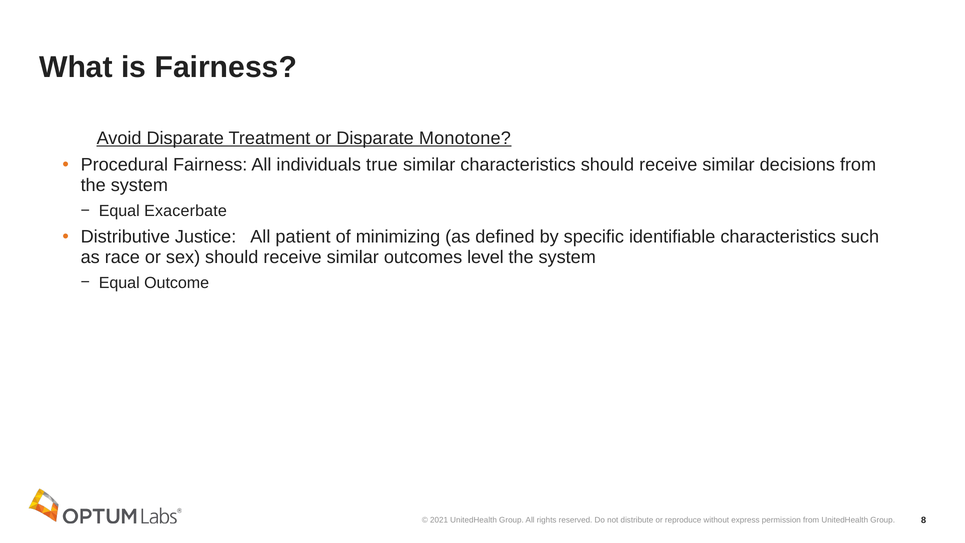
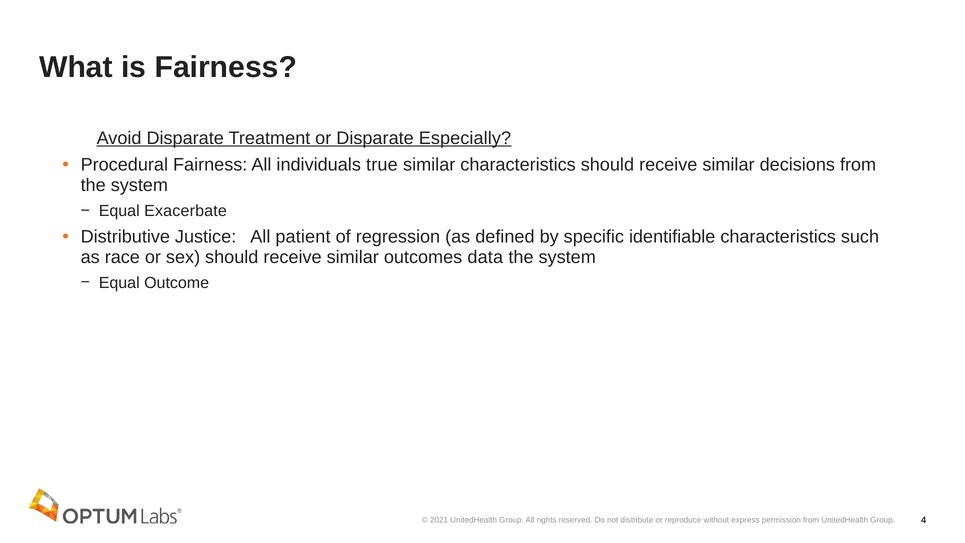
Monotone: Monotone -> Especially
minimizing: minimizing -> regression
level: level -> data
8: 8 -> 4
